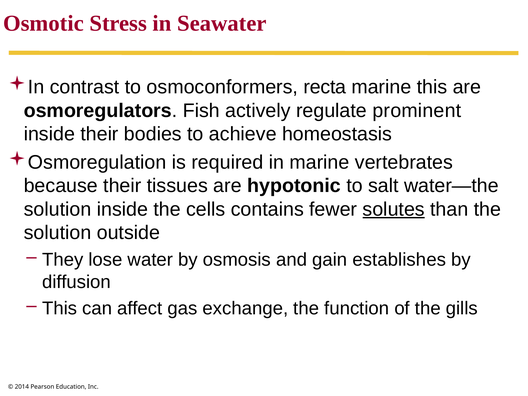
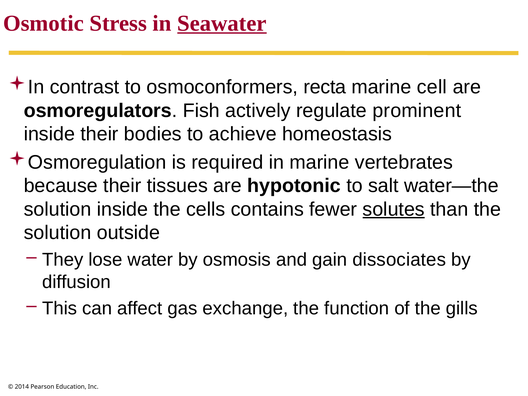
Seawater underline: none -> present
marine this: this -> cell
establishes: establishes -> dissociates
